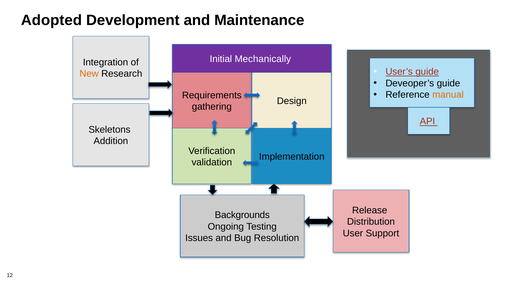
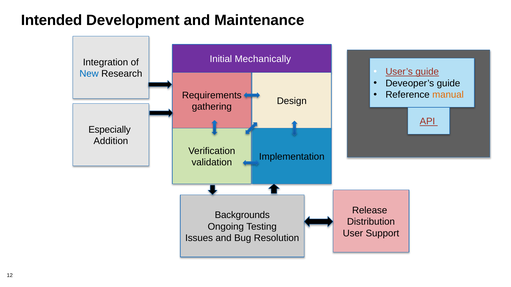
Adopted: Adopted -> Intended
New colour: orange -> blue
Skeletons: Skeletons -> Especially
